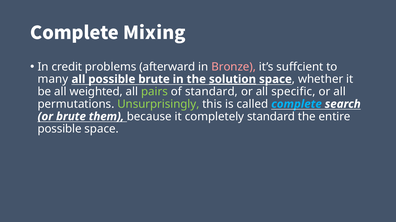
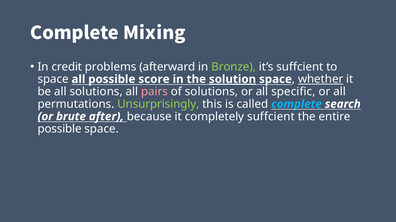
Bronze colour: pink -> light green
many at (53, 79): many -> space
possible brute: brute -> score
whether underline: none -> present
all weighted: weighted -> solutions
pairs colour: light green -> pink
of standard: standard -> solutions
them: them -> after
completely standard: standard -> suffcient
